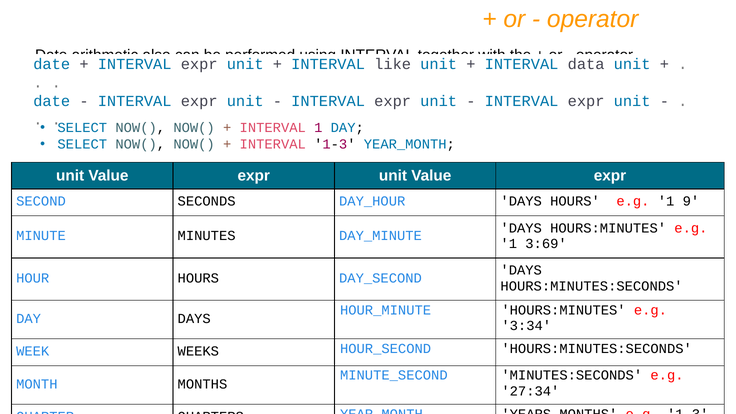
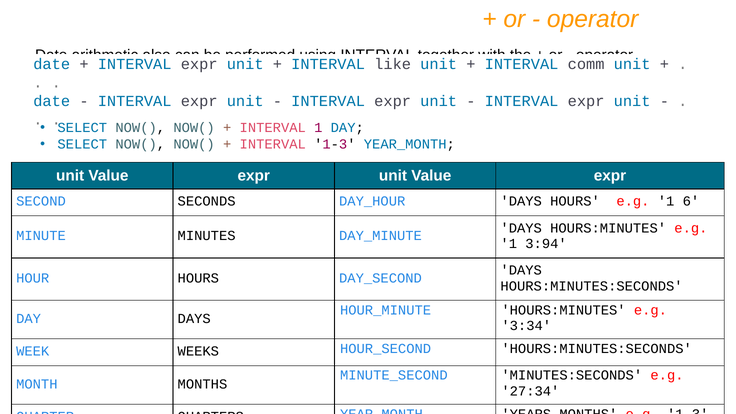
data: data -> comm
9: 9 -> 6
3:69: 3:69 -> 3:94
